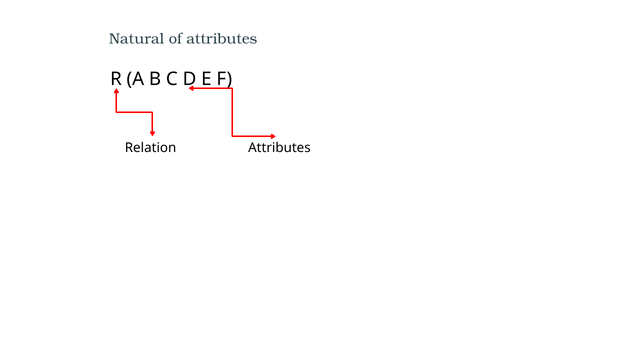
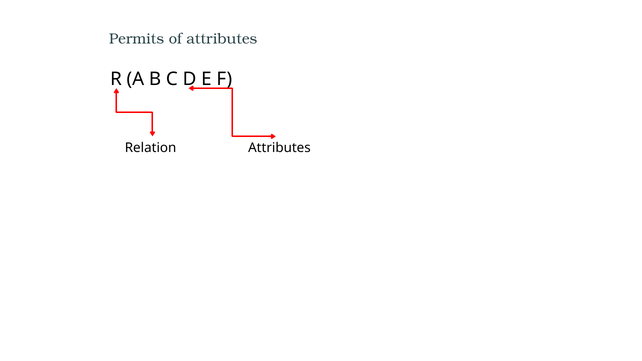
Natural: Natural -> Permits
